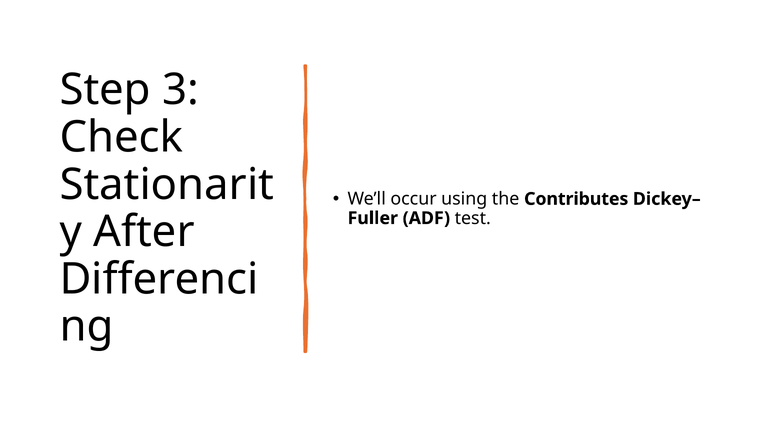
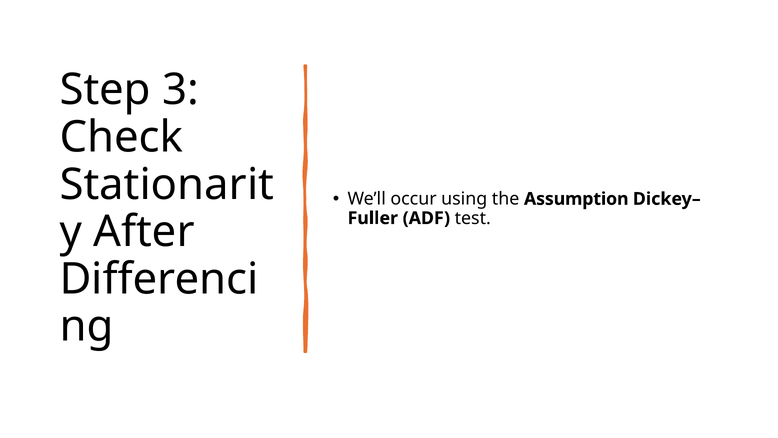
Contributes: Contributes -> Assumption
